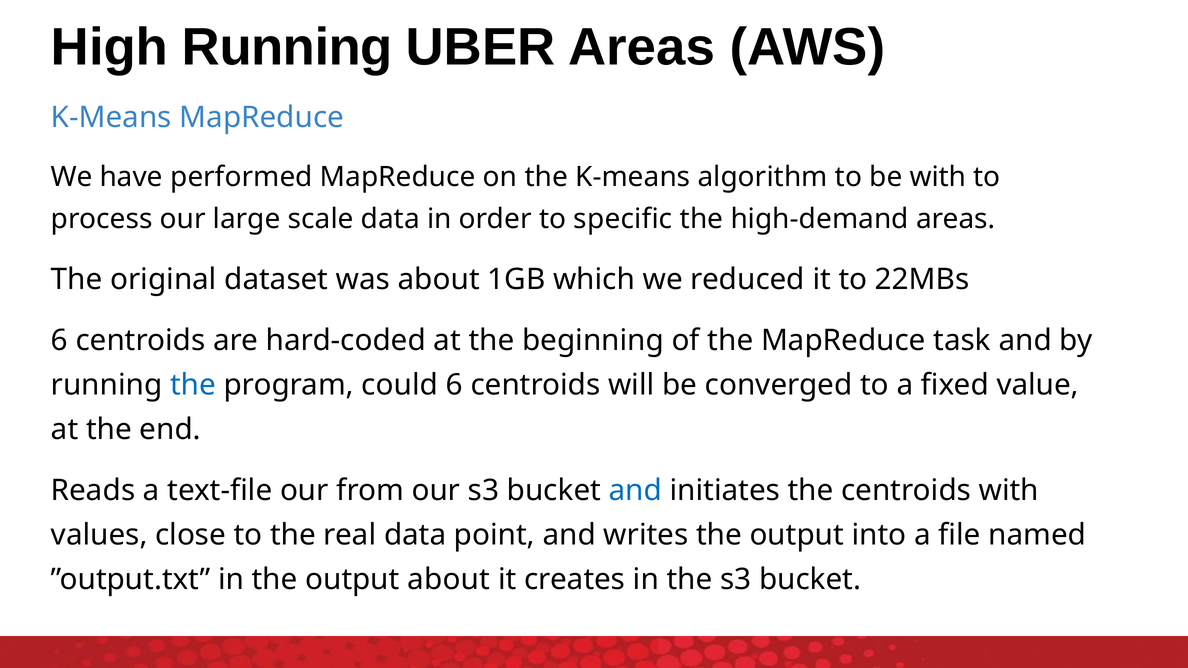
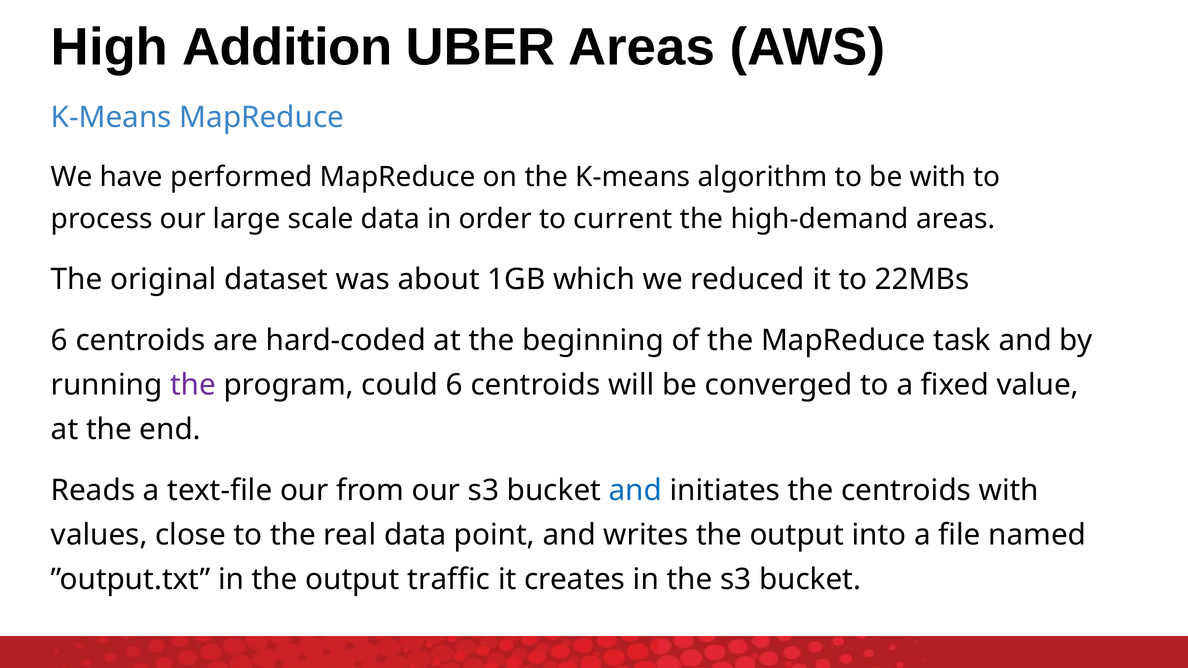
High Running: Running -> Addition
specific: specific -> current
the at (193, 385) colour: blue -> purple
output about: about -> traffic
